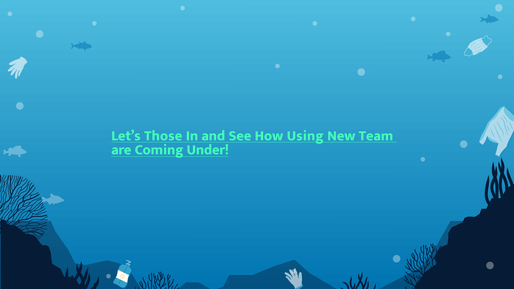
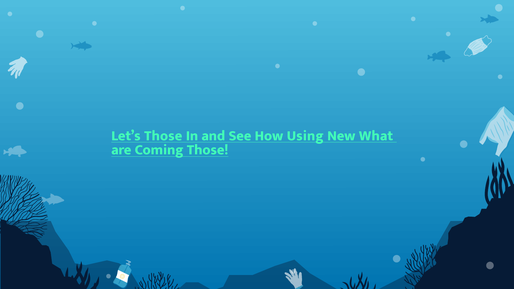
Team: Team -> What
Coming Under: Under -> Those
